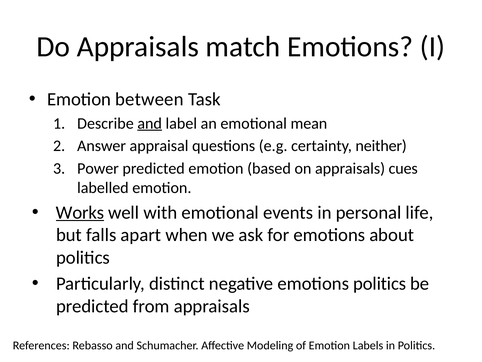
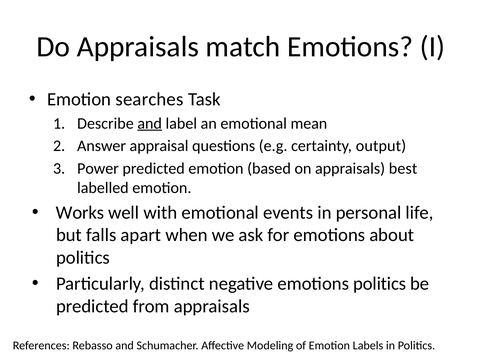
between: between -> searches
neither: neither -> output
cues: cues -> best
Works underline: present -> none
